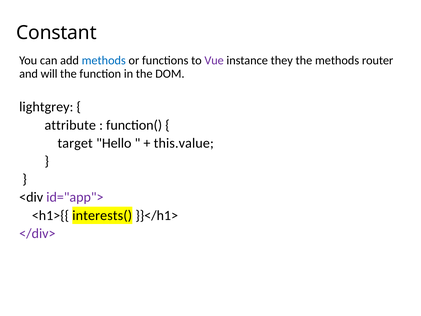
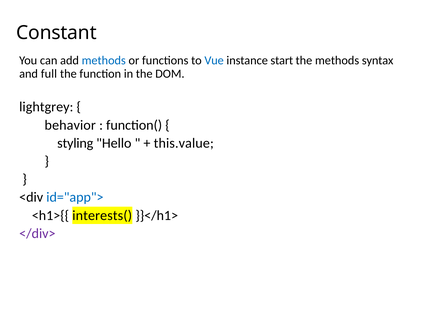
Vue colour: purple -> blue
they: they -> start
router: router -> syntax
will: will -> full
attribute: attribute -> behavior
target: target -> styling
id="app"> colour: purple -> blue
